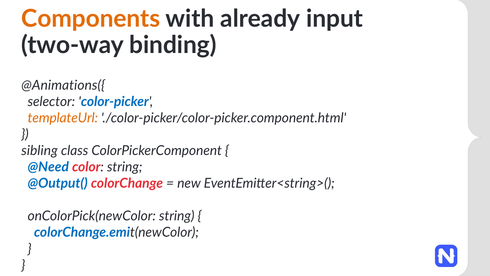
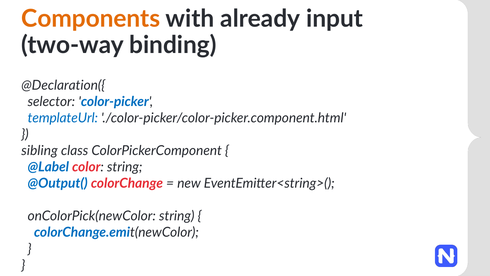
@Animations({: @Animations({ -> @Declaration({
templateUrl colour: orange -> blue
@Need: @Need -> @Label
